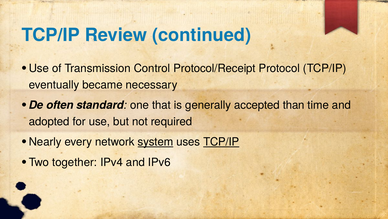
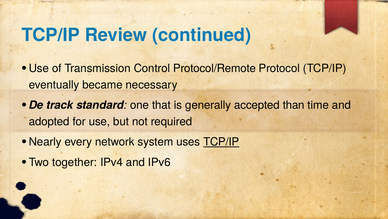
Protocol/Receipt: Protocol/Receipt -> Protocol/Remote
often: often -> track
system underline: present -> none
